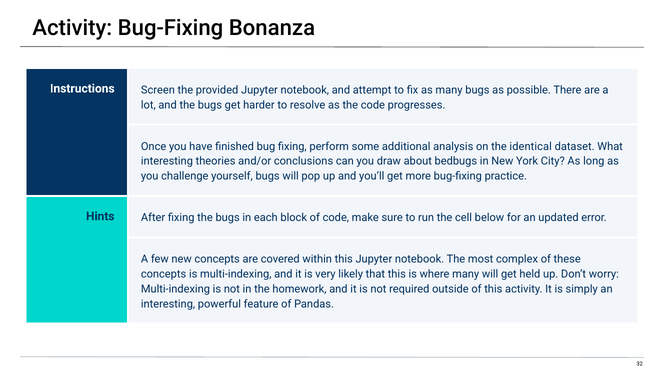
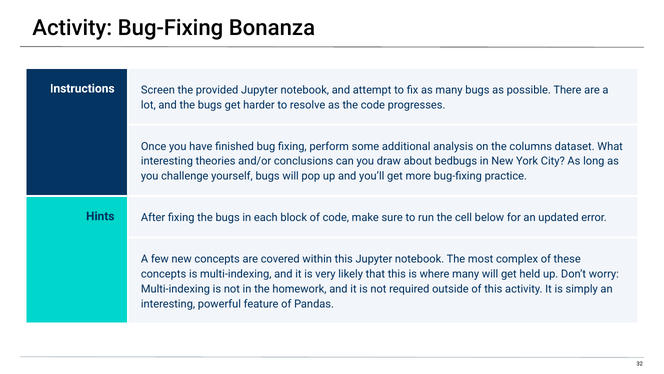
identical: identical -> columns
